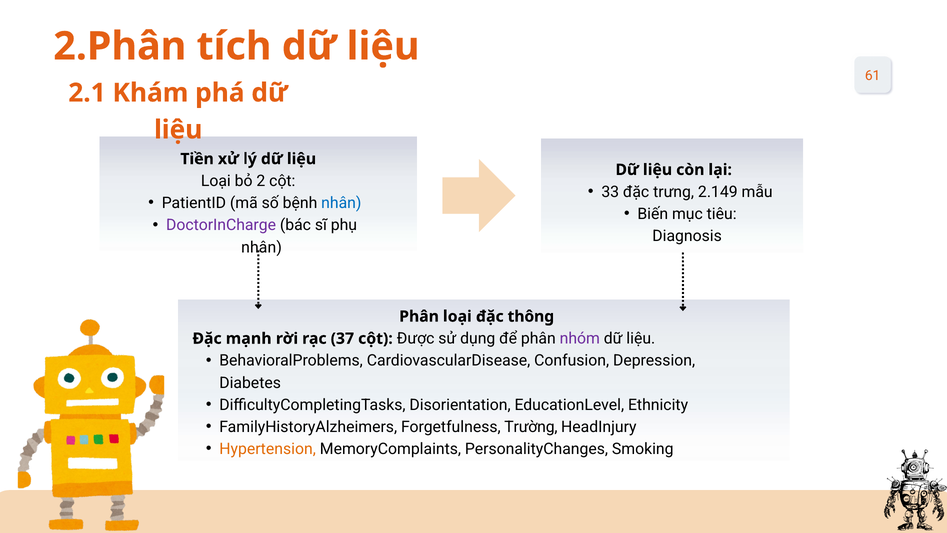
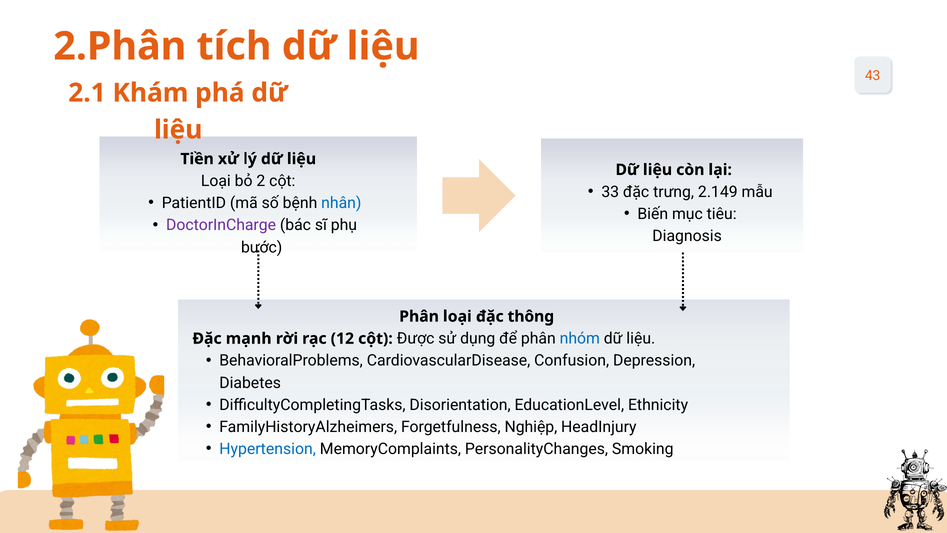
61: 61 -> 43
nhân at (262, 247): nhân -> bước
37: 37 -> 12
nhóm colour: purple -> blue
Trường: Trường -> Nghiệp
Hypertension colour: orange -> blue
